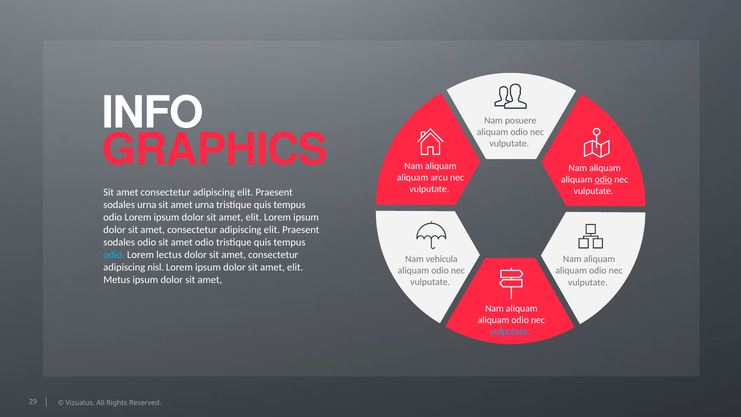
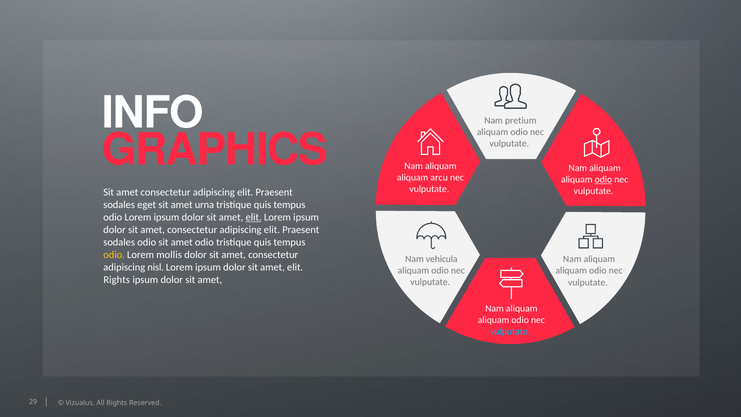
posuere: posuere -> pretium
sodales urna: urna -> eget
elit at (254, 217) underline: none -> present
odio at (114, 255) colour: light blue -> yellow
lectus: lectus -> mollis
Metus at (117, 280): Metus -> Rights
